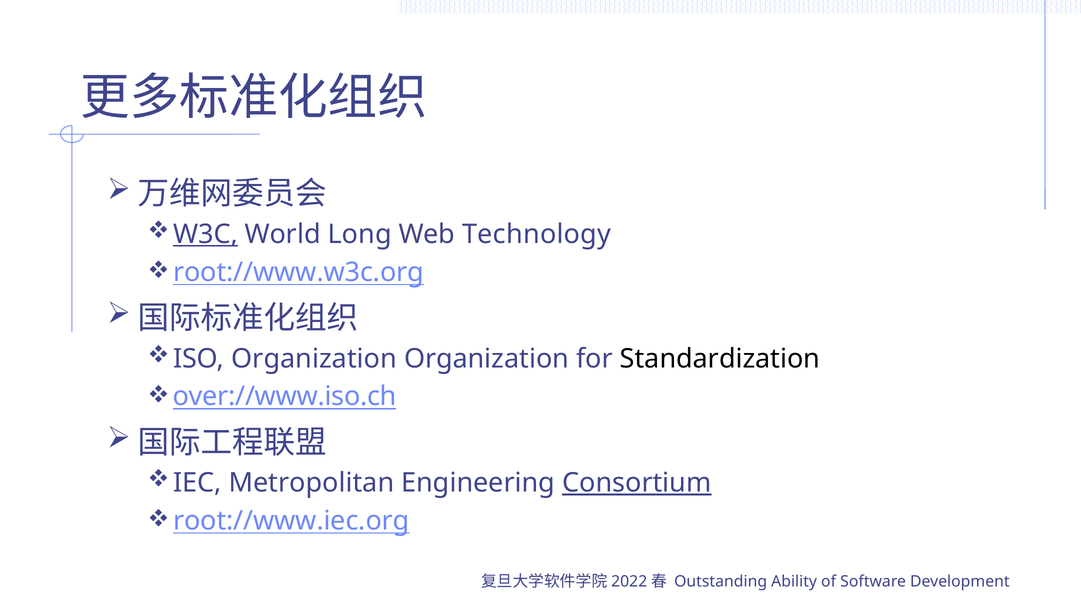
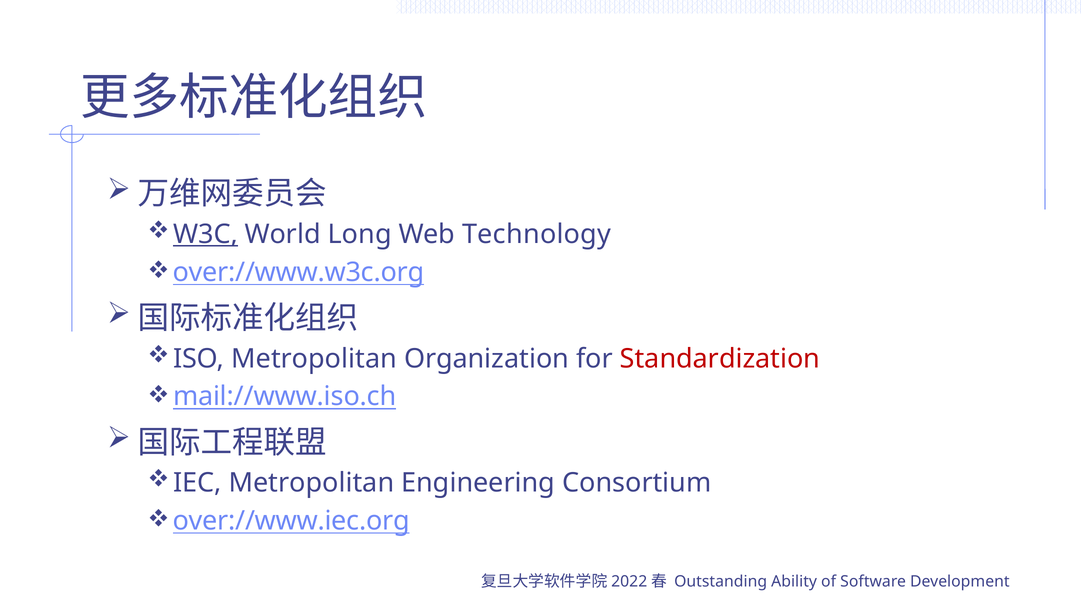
root://www.w3c.org: root://www.w3c.org -> over://www.w3c.org
ISO Organization: Organization -> Metropolitan
Standardization colour: black -> red
over://www.iso.ch: over://www.iso.ch -> mail://www.iso.ch
Consortium underline: present -> none
root://www.iec.org: root://www.iec.org -> over://www.iec.org
